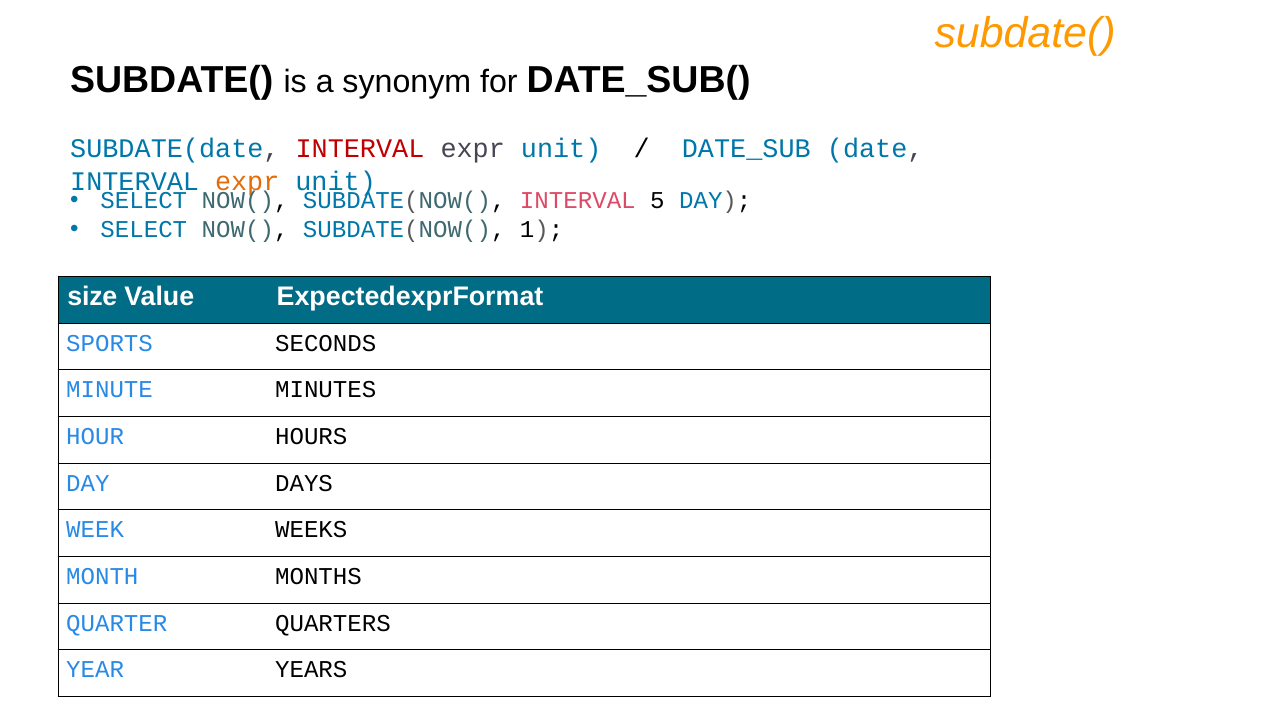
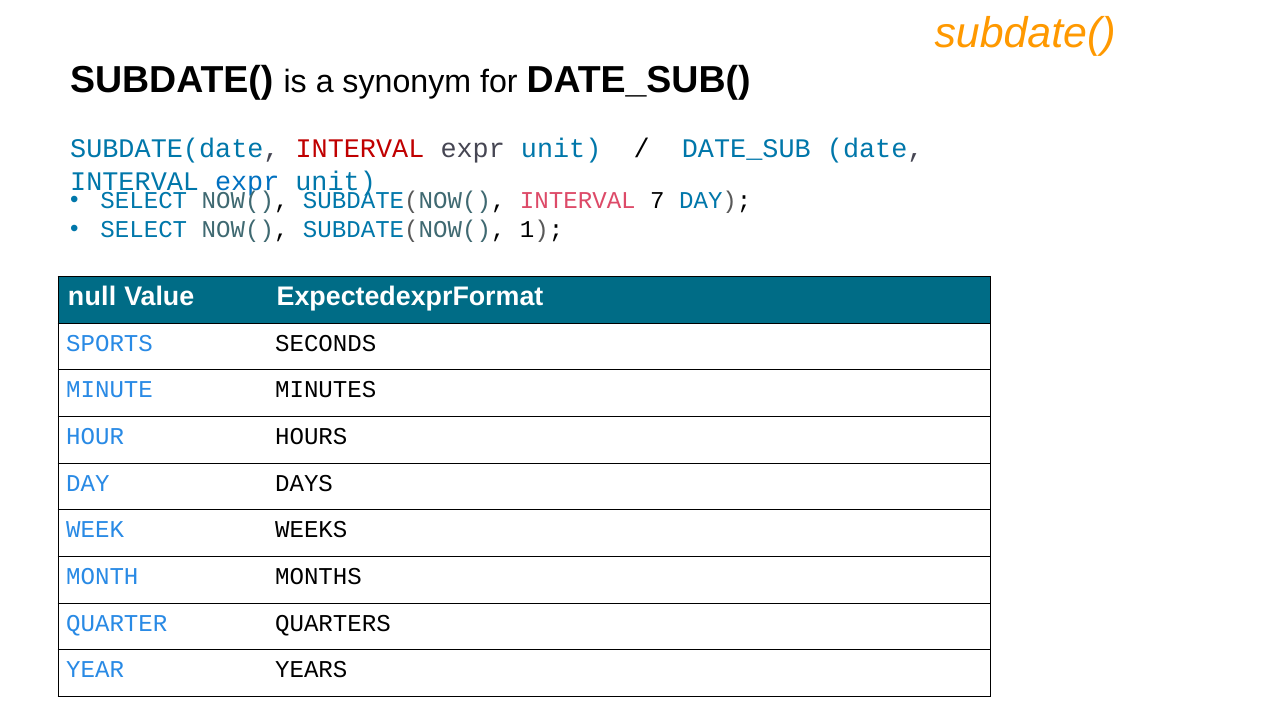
expr at (247, 181) colour: orange -> blue
5: 5 -> 7
size: size -> null
